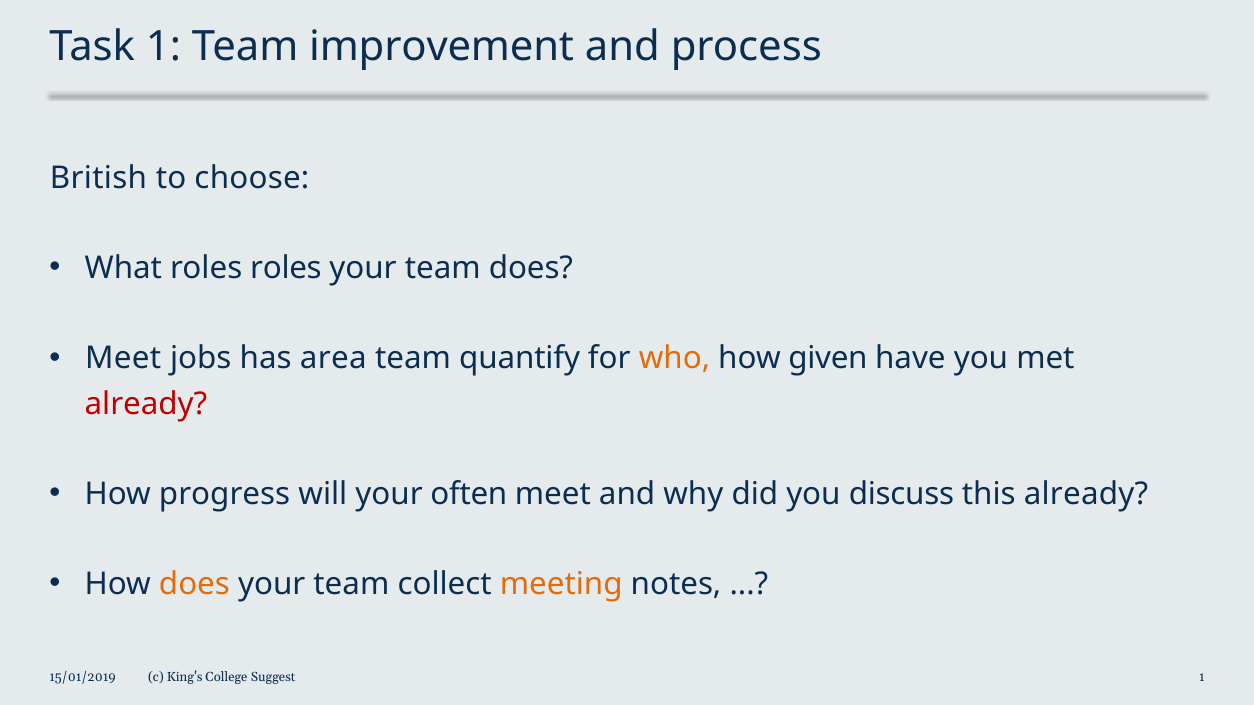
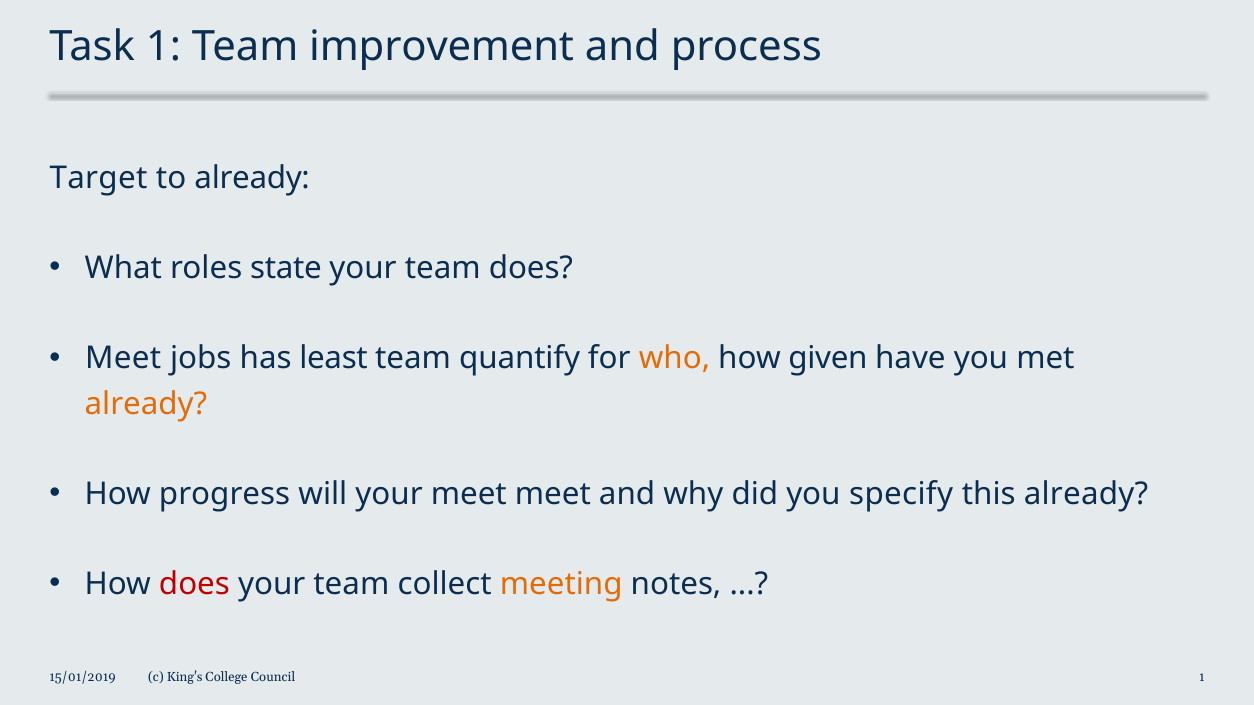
British: British -> Target
to choose: choose -> already
roles roles: roles -> state
area: area -> least
already at (146, 404) colour: red -> orange
your often: often -> meet
discuss: discuss -> specify
does at (194, 584) colour: orange -> red
Suggest: Suggest -> Council
